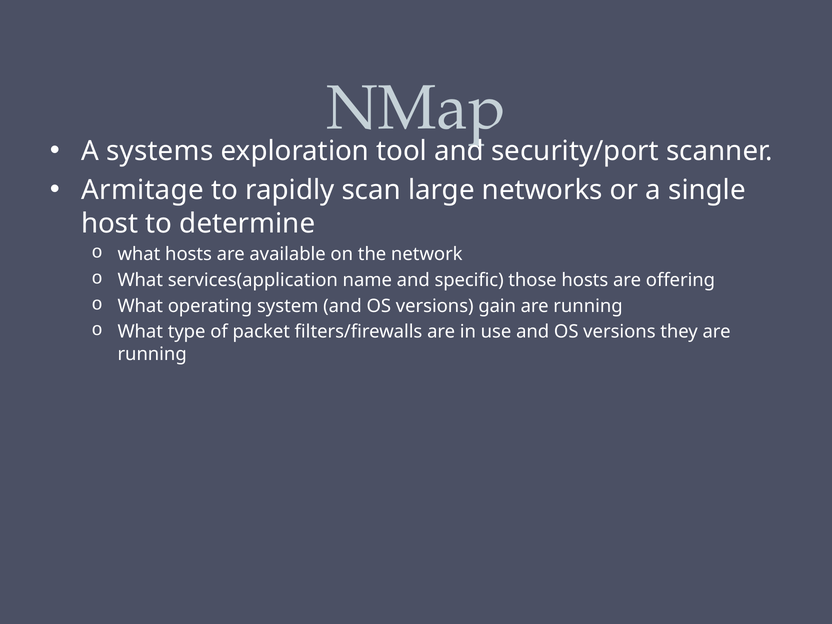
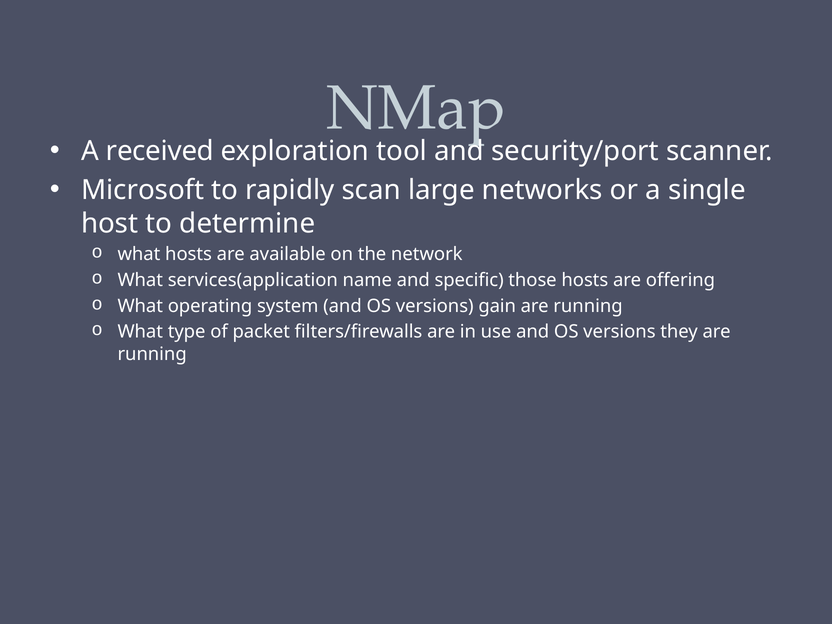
systems: systems -> received
Armitage: Armitage -> Microsoft
